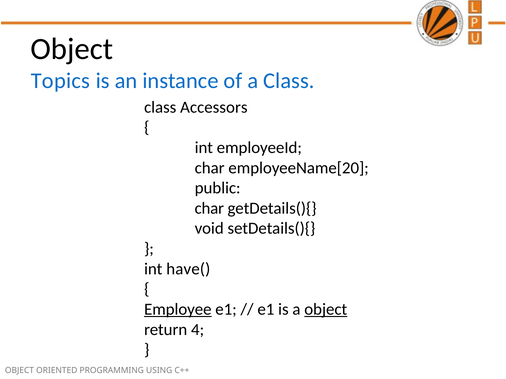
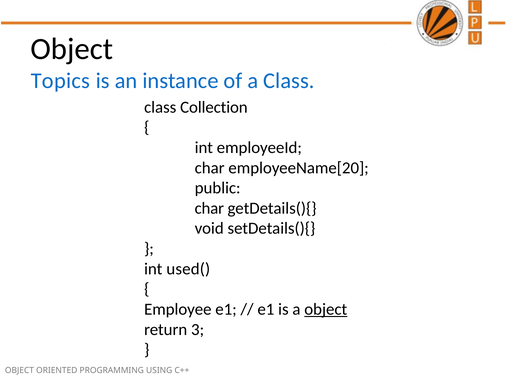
Accessors: Accessors -> Collection
have(: have( -> used(
Employee underline: present -> none
4: 4 -> 3
